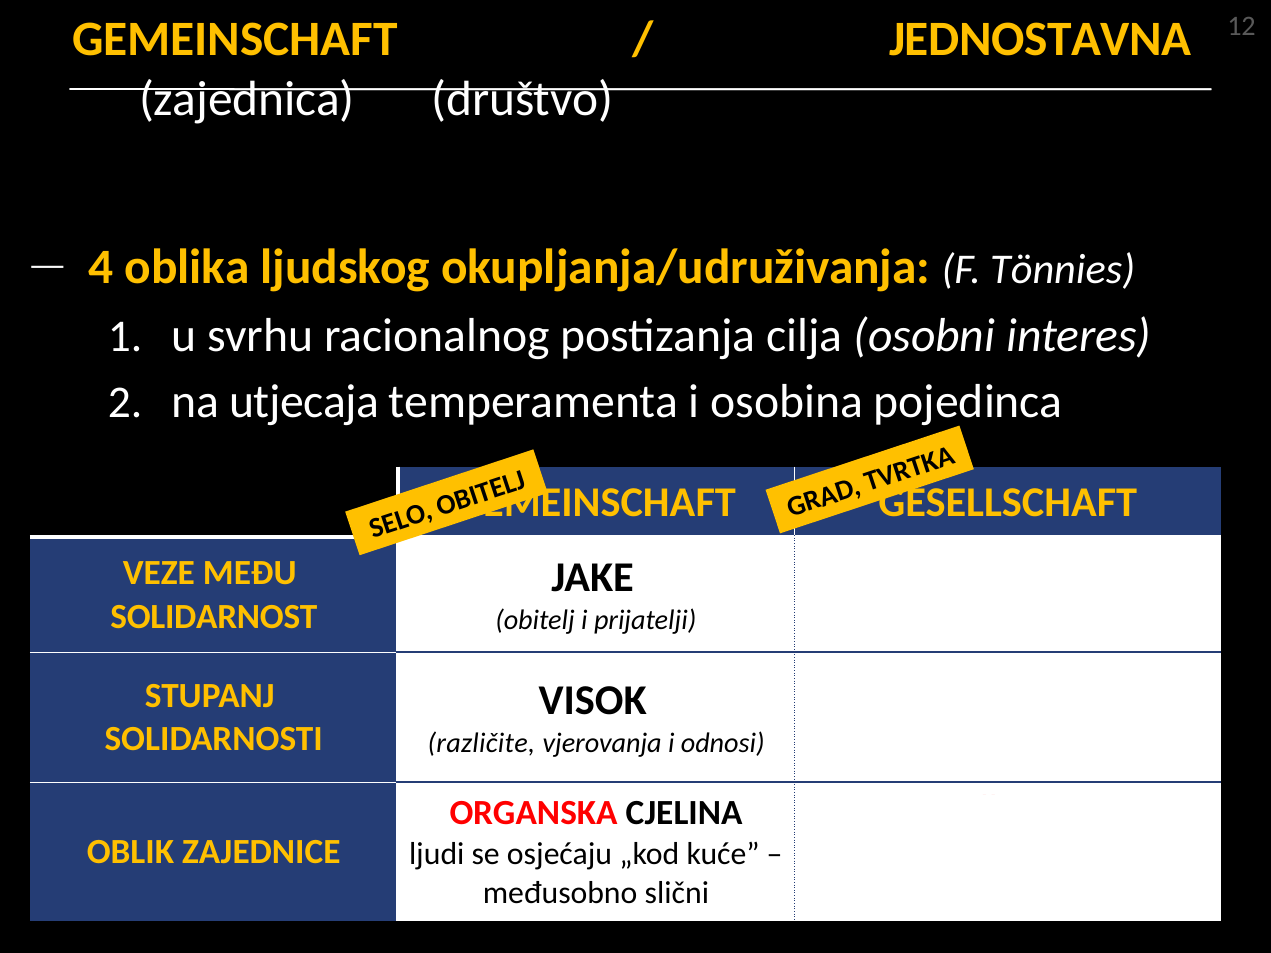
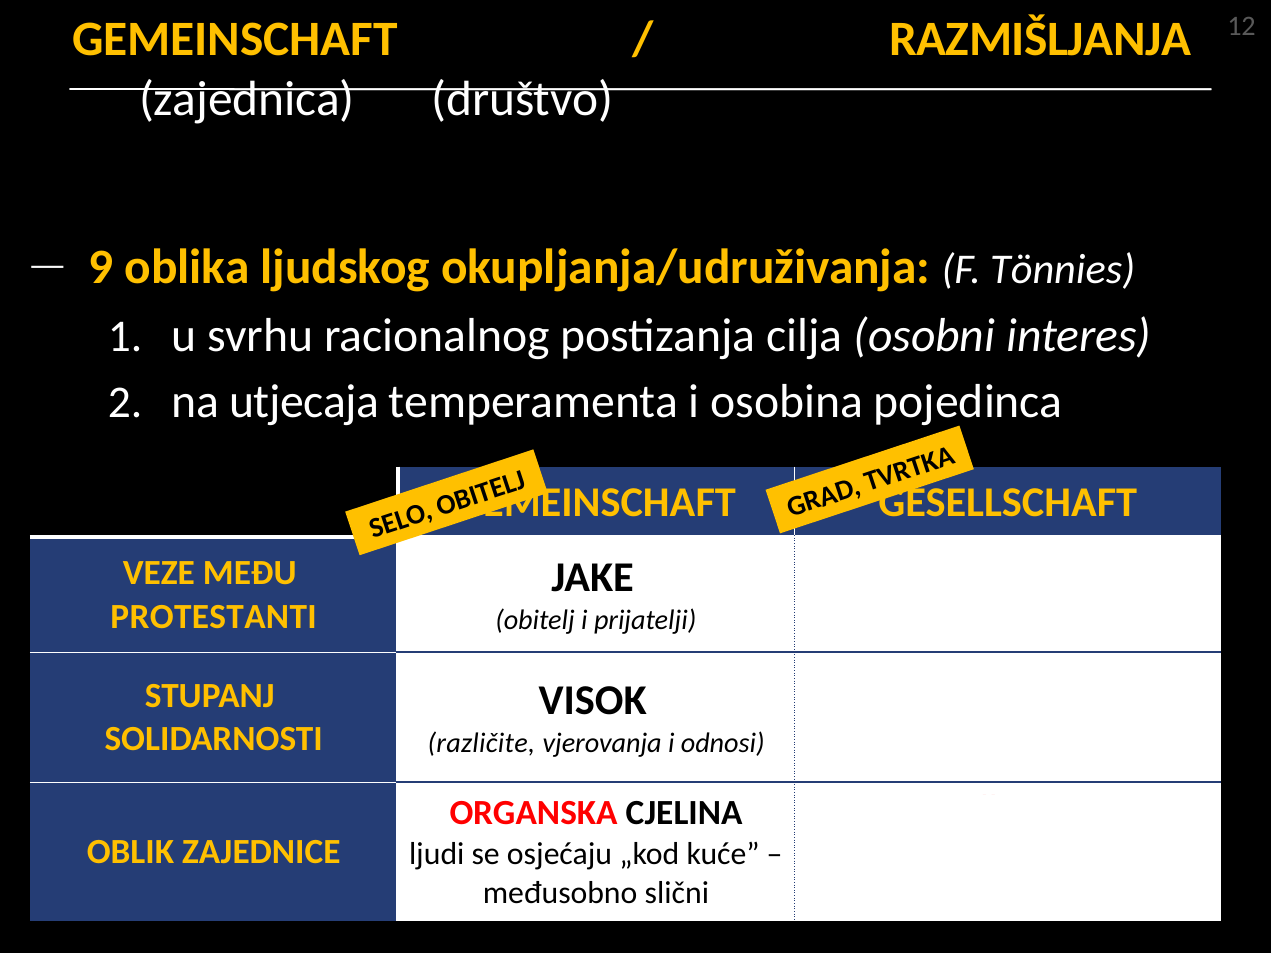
JEDNOSTAVNA: JEDNOSTAVNA -> RAZMIŠLJANJA
4: 4 -> 9
SOLIDARNOST: SOLIDARNOST -> PROTESTANTI
